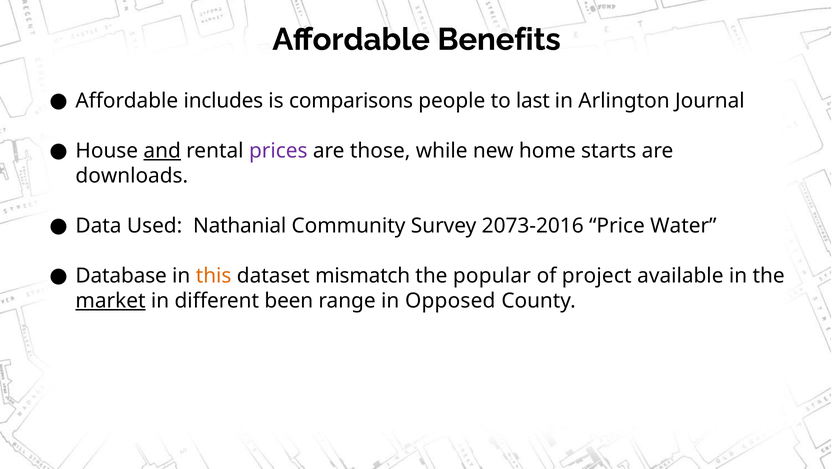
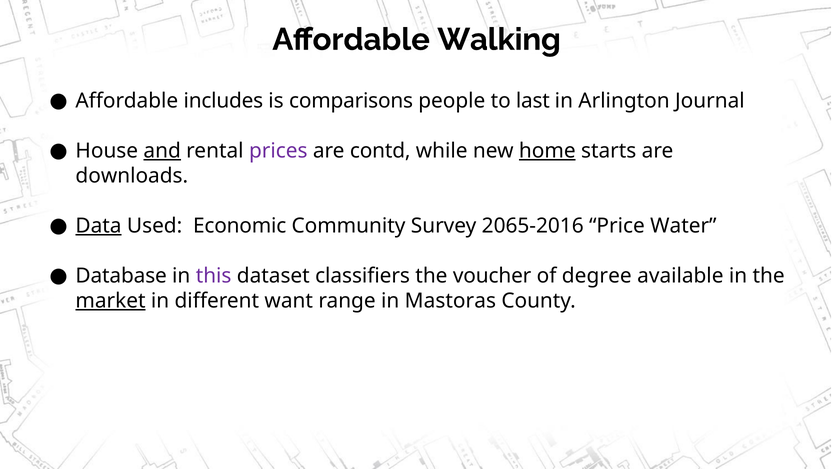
Benefits: Benefits -> Walking
those: those -> contd
home underline: none -> present
Data underline: none -> present
Nathanial: Nathanial -> Economic
2073-2016: 2073-2016 -> 2065-2016
this colour: orange -> purple
mismatch: mismatch -> classifiers
popular: popular -> voucher
project: project -> degree
been: been -> want
Opposed: Opposed -> Mastoras
